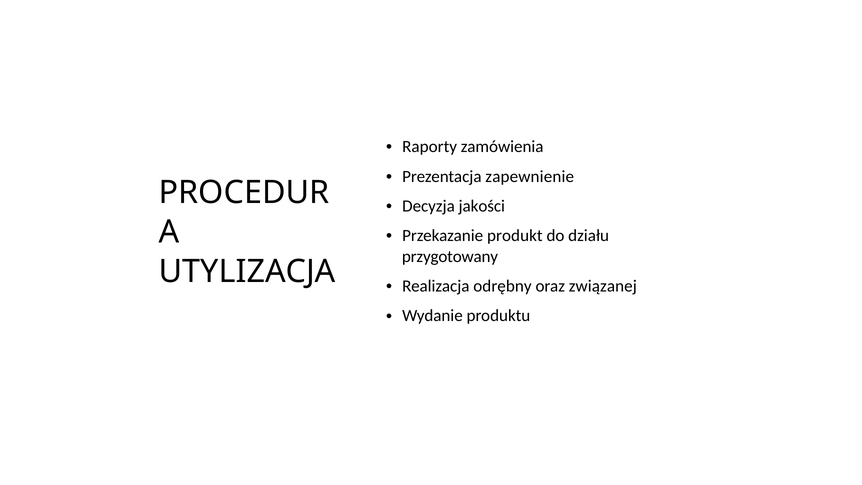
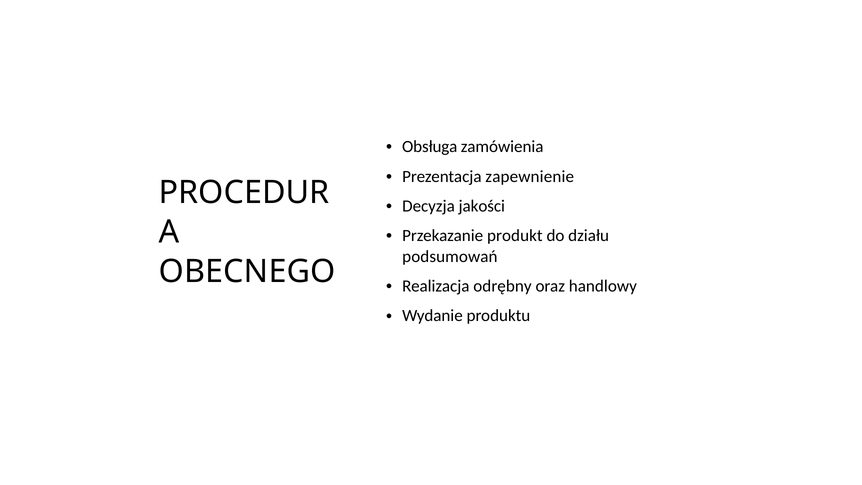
Raporty: Raporty -> Obsługa
przygotowany: przygotowany -> podsumowań
UTYLIZACJA: UTYLIZACJA -> OBECNEGO
związanej: związanej -> handlowy
